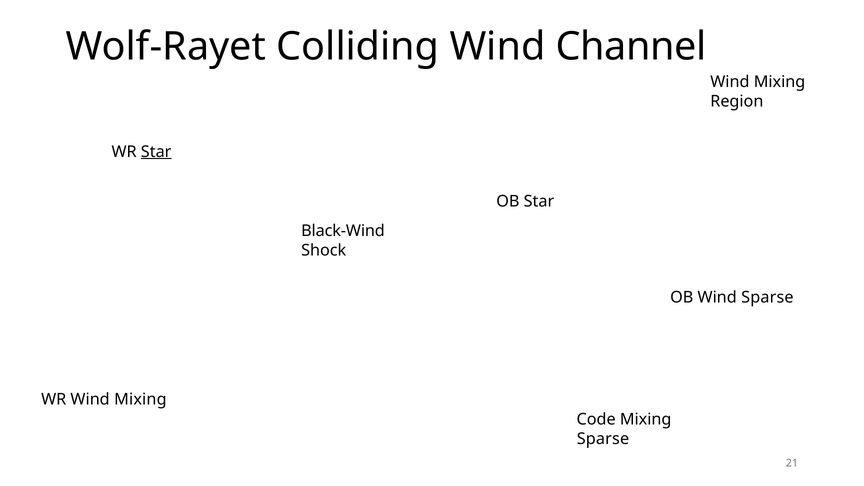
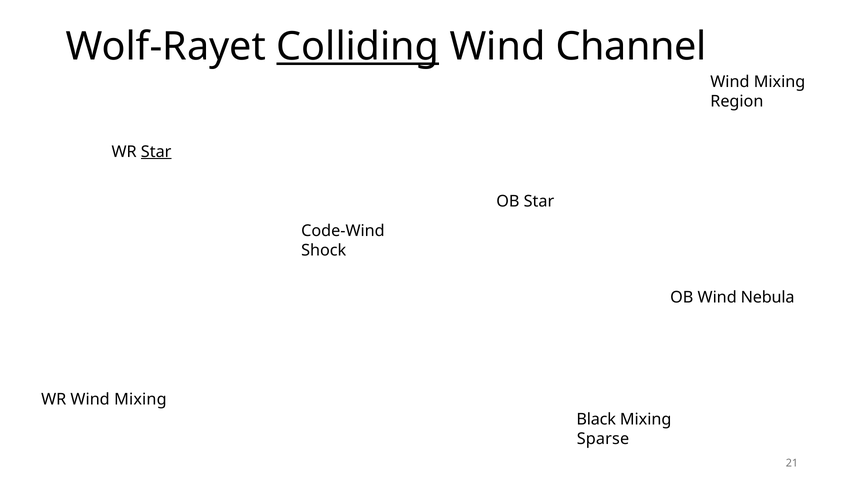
Colliding underline: none -> present
Black-Wind: Black-Wind -> Code-Wind
Wind Sparse: Sparse -> Nebula
Code: Code -> Black
